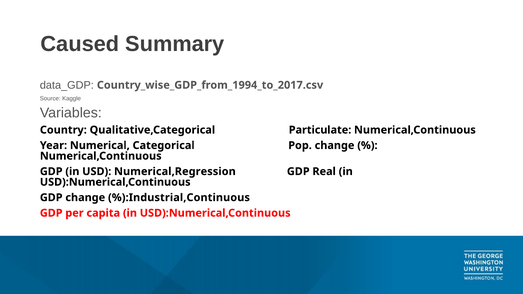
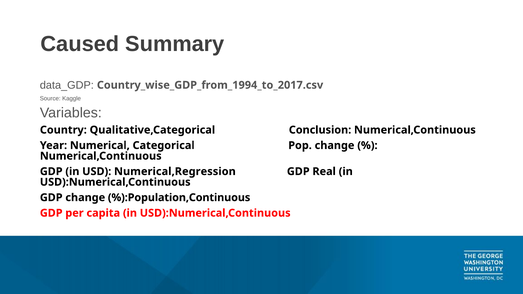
Particulate: Particulate -> Conclusion
%):Industrial,Continuous: %):Industrial,Continuous -> %):Population,Continuous
